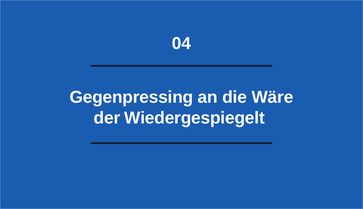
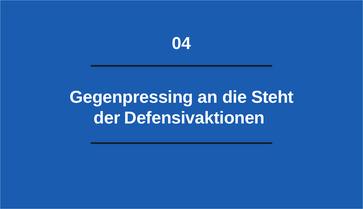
Wäre: Wäre -> Steht
Wiedergespiegelt: Wiedergespiegelt -> Defensivaktionen
